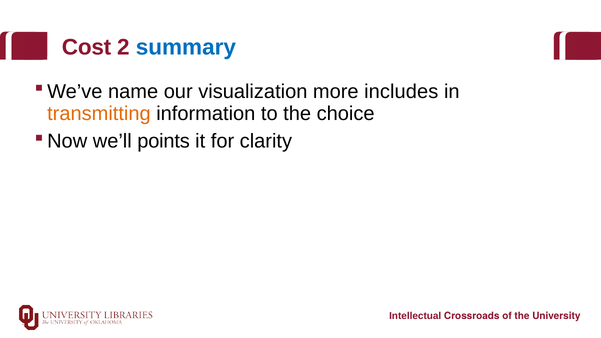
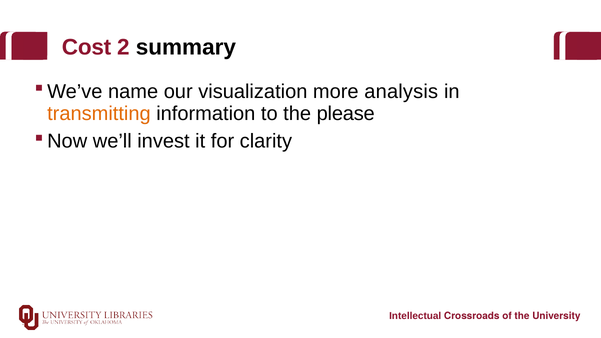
summary colour: blue -> black
includes: includes -> analysis
choice: choice -> please
points: points -> invest
